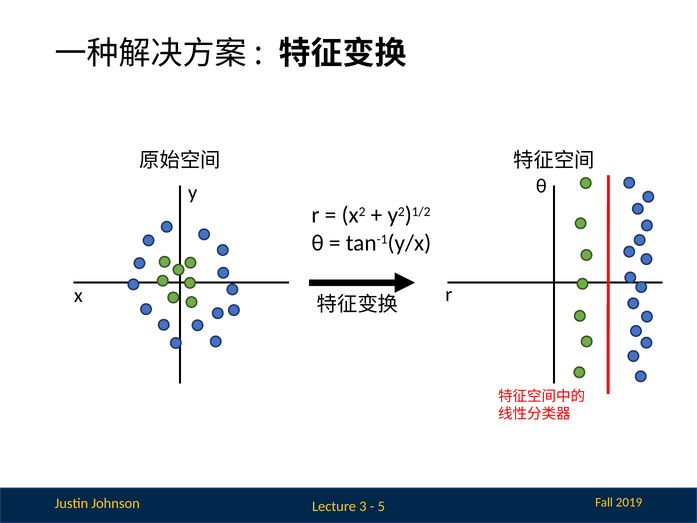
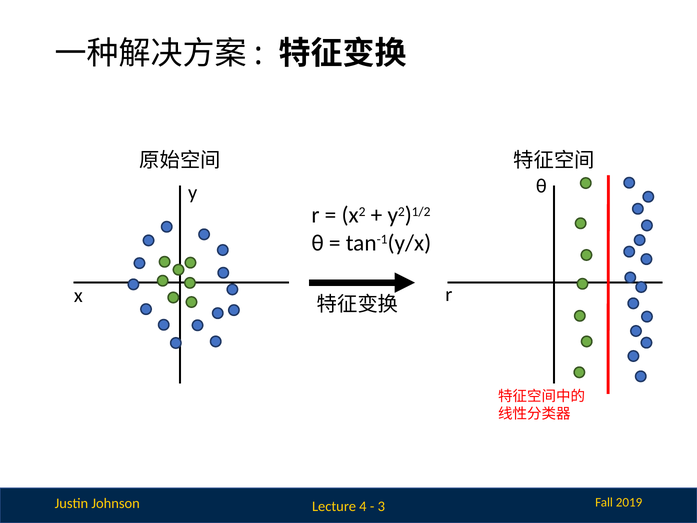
3: 3 -> 4
5: 5 -> 3
